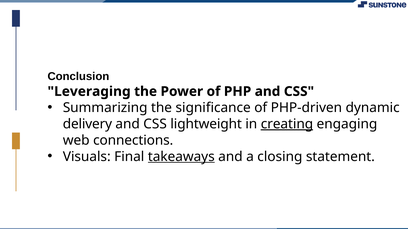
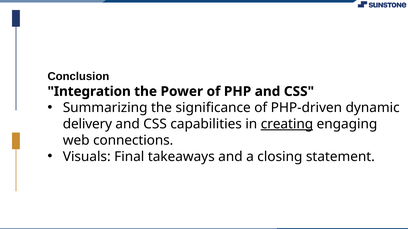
Leveraging: Leveraging -> Integration
lightweight: lightweight -> capabilities
takeaways underline: present -> none
